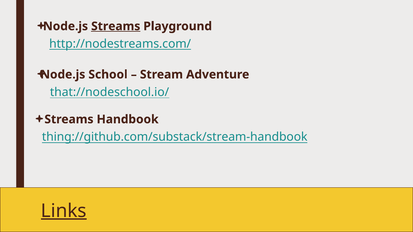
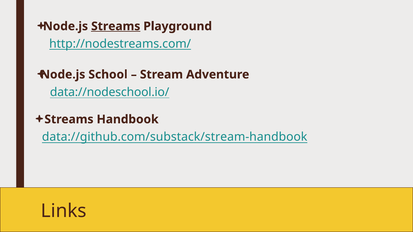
that://nodeschool.io/: that://nodeschool.io/ -> data://nodeschool.io/
thing://github.com/substack/stream-handbook: thing://github.com/substack/stream-handbook -> data://github.com/substack/stream-handbook
Links underline: present -> none
